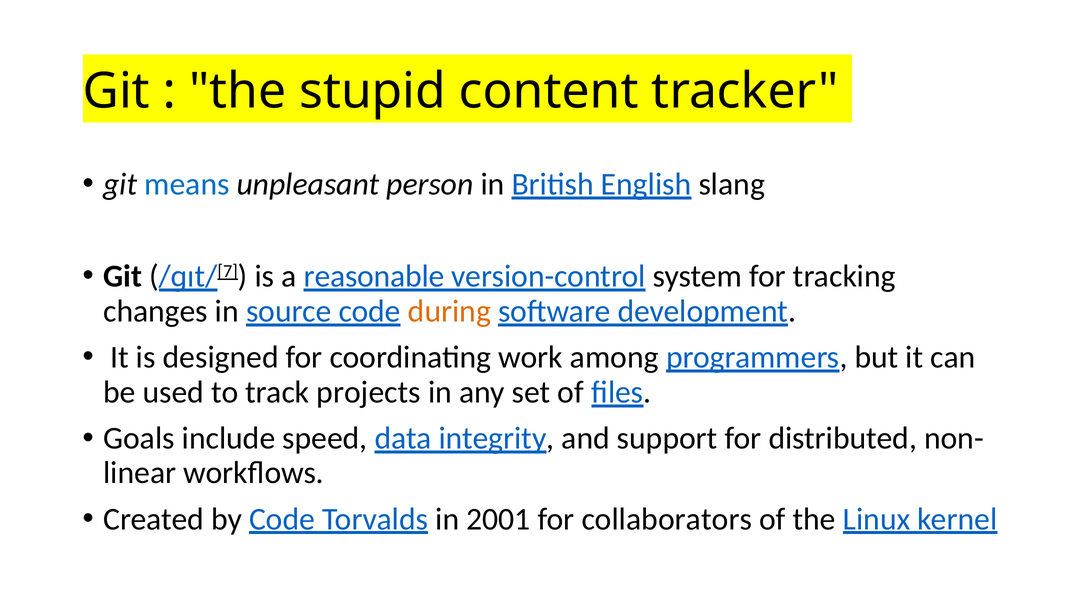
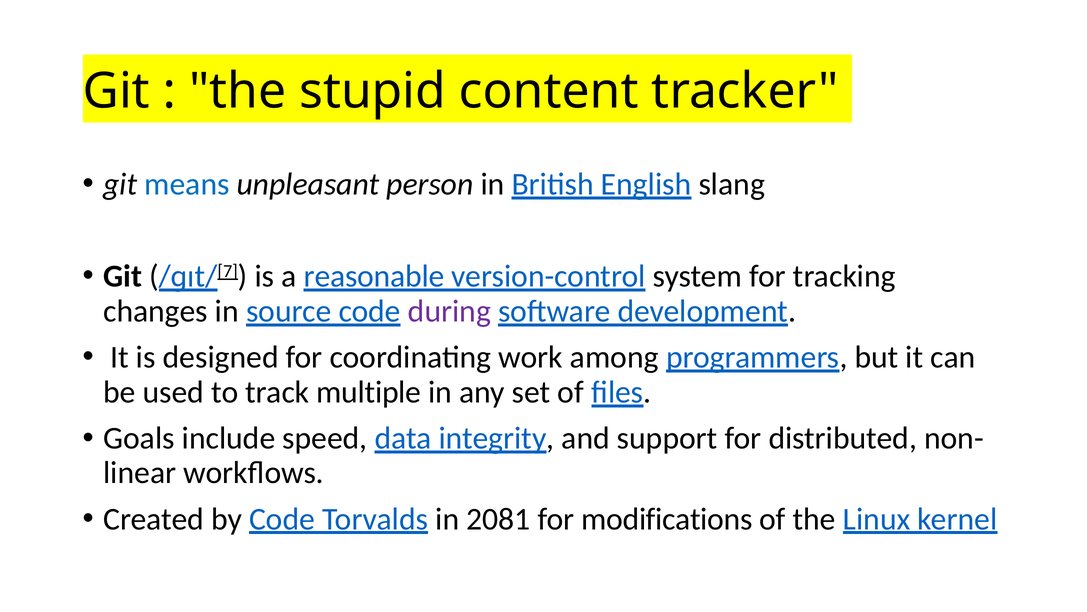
during colour: orange -> purple
projects: projects -> multiple
2001: 2001 -> 2081
collaborators: collaborators -> modifications
